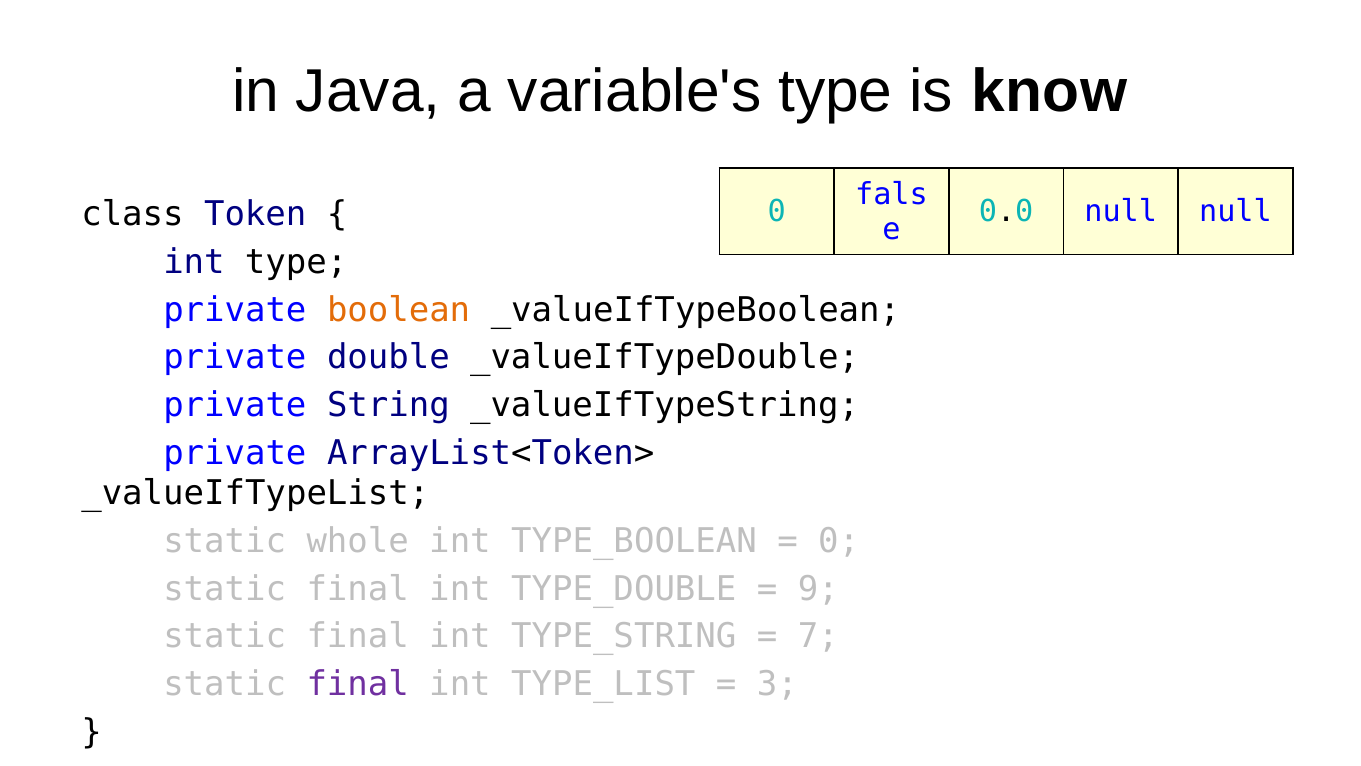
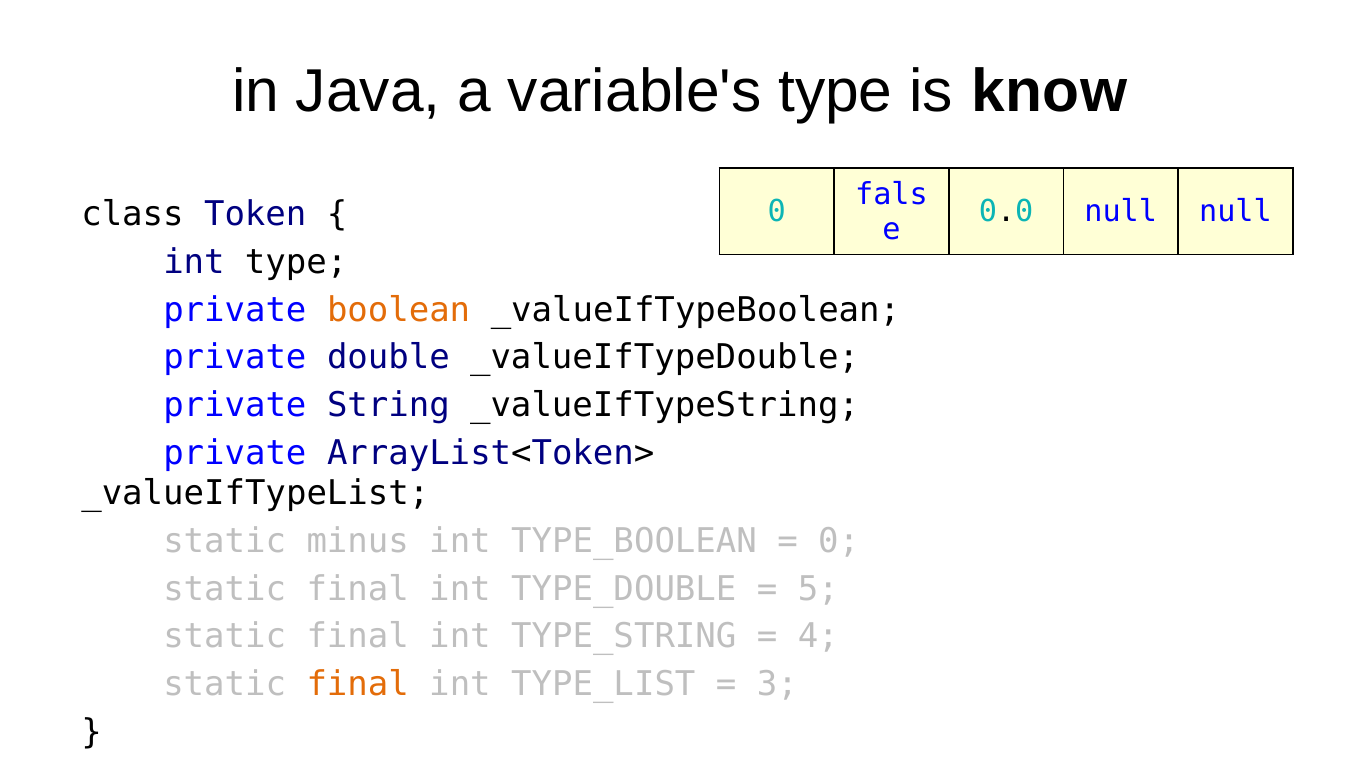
whole: whole -> minus
9: 9 -> 5
7: 7 -> 4
final at (358, 684) colour: purple -> orange
